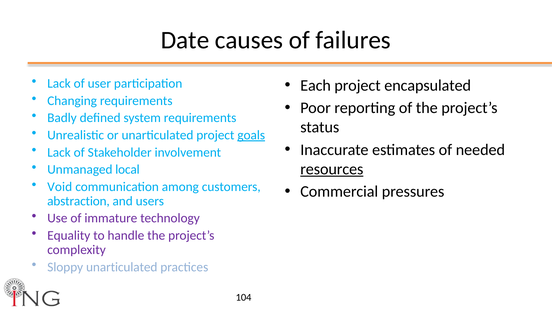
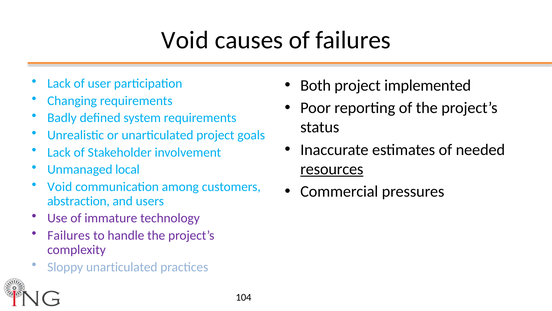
Date at (185, 40): Date -> Void
Each: Each -> Both
encapsulated: encapsulated -> implemented
goals underline: present -> none
Equality at (69, 235): Equality -> Failures
